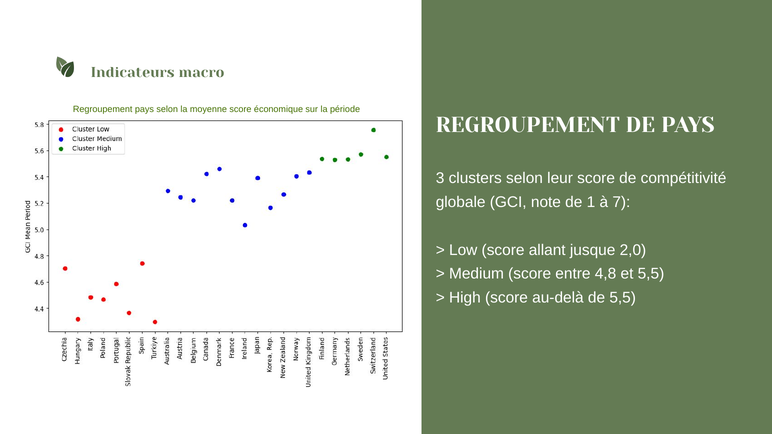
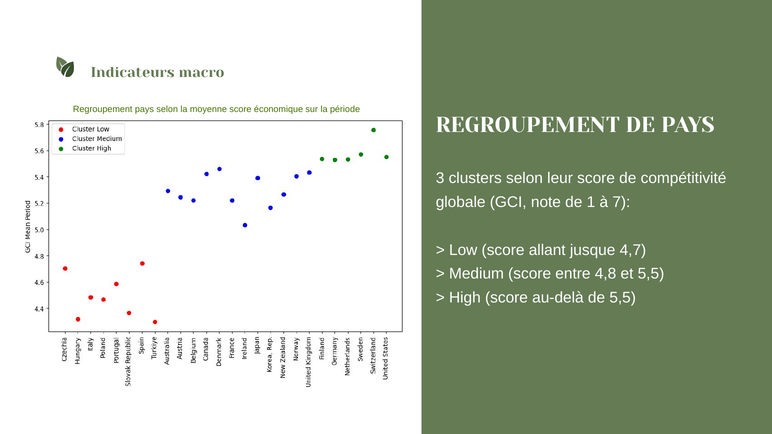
2,0: 2,0 -> 4,7
